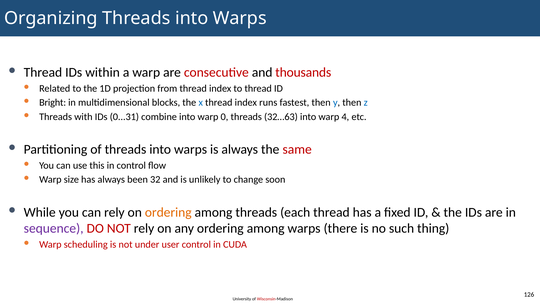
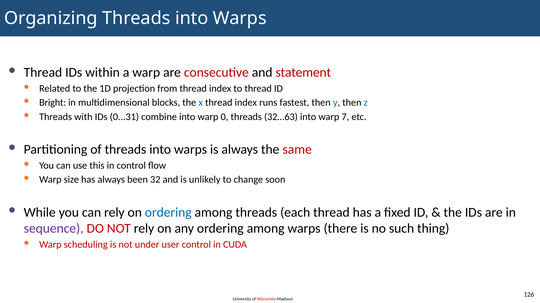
thousands: thousands -> statement
4: 4 -> 7
ordering at (168, 213) colour: orange -> blue
